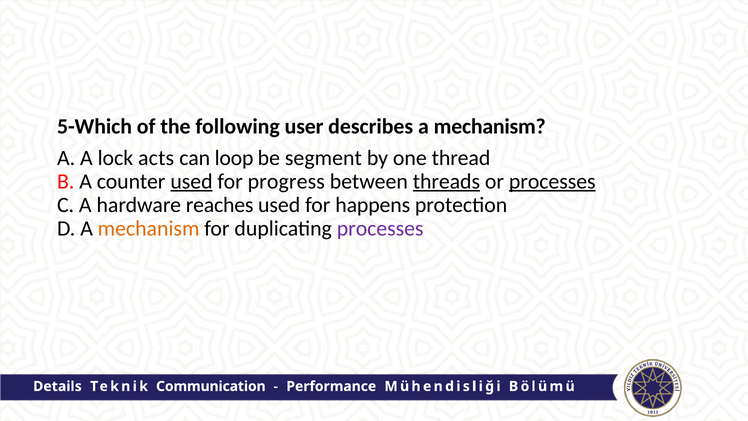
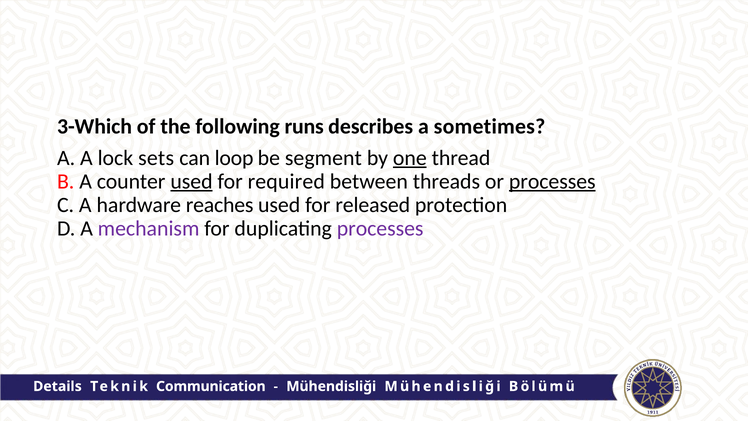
5-Which: 5-Which -> 3-Which
user: user -> runs
describes a mechanism: mechanism -> sometimes
acts: acts -> sets
one underline: none -> present
progress: progress -> required
threads underline: present -> none
happens: happens -> released
mechanism at (149, 229) colour: orange -> purple
Performance at (331, 386): Performance -> Mühendisliği
